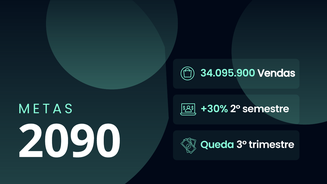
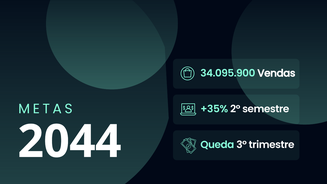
+30%: +30% -> +35%
2090: 2090 -> 2044
